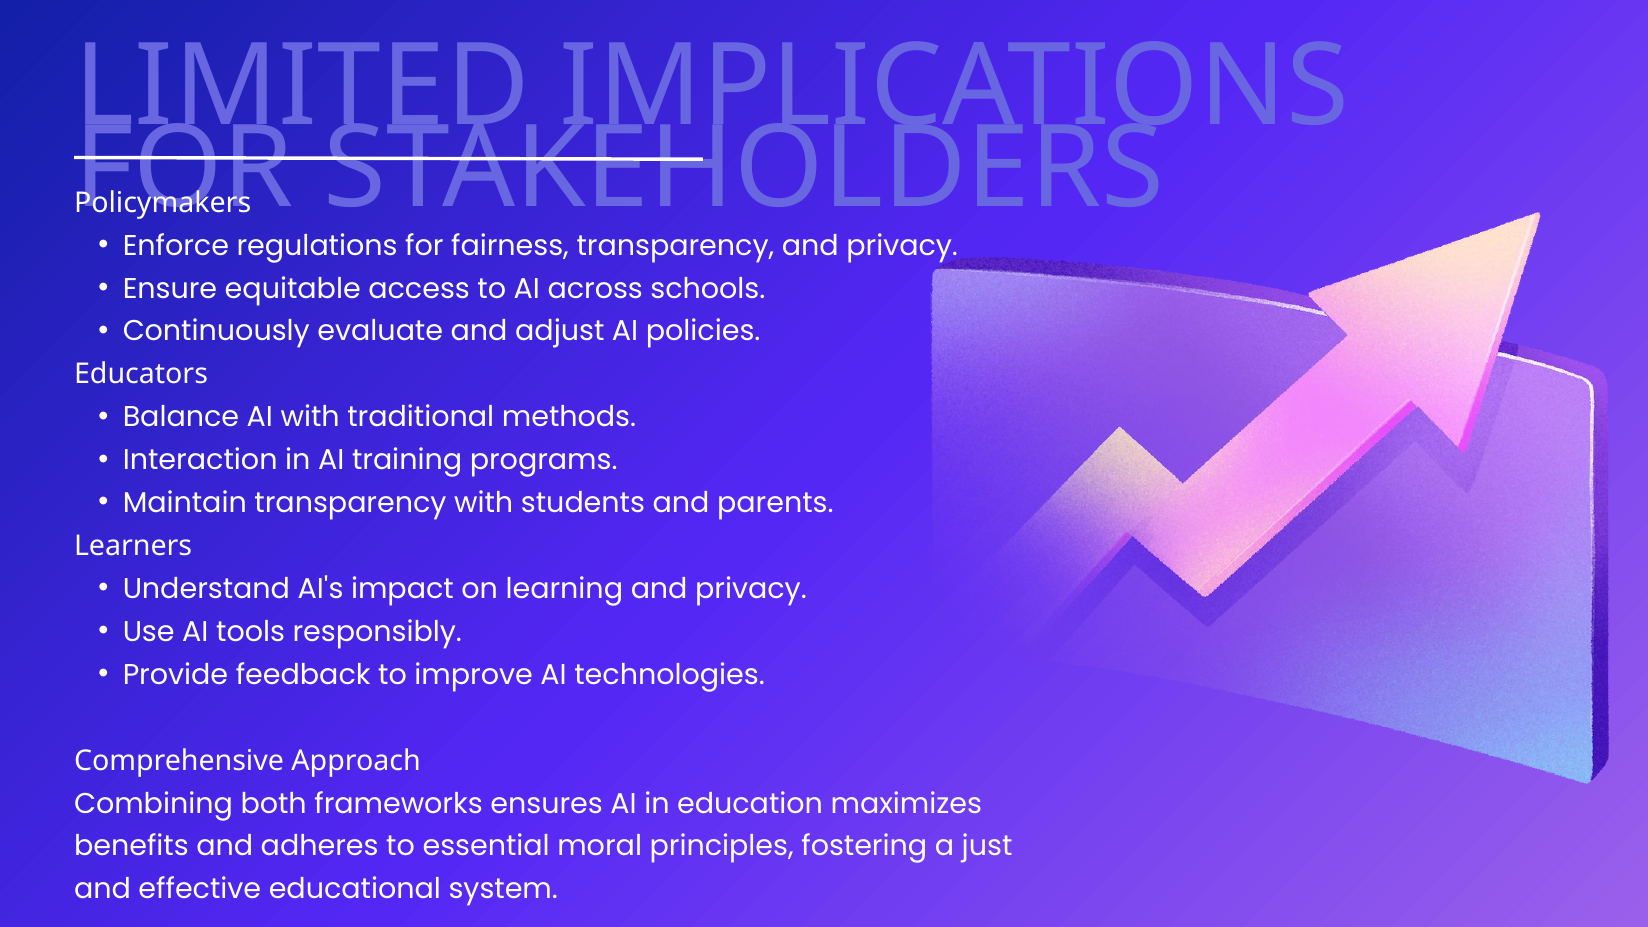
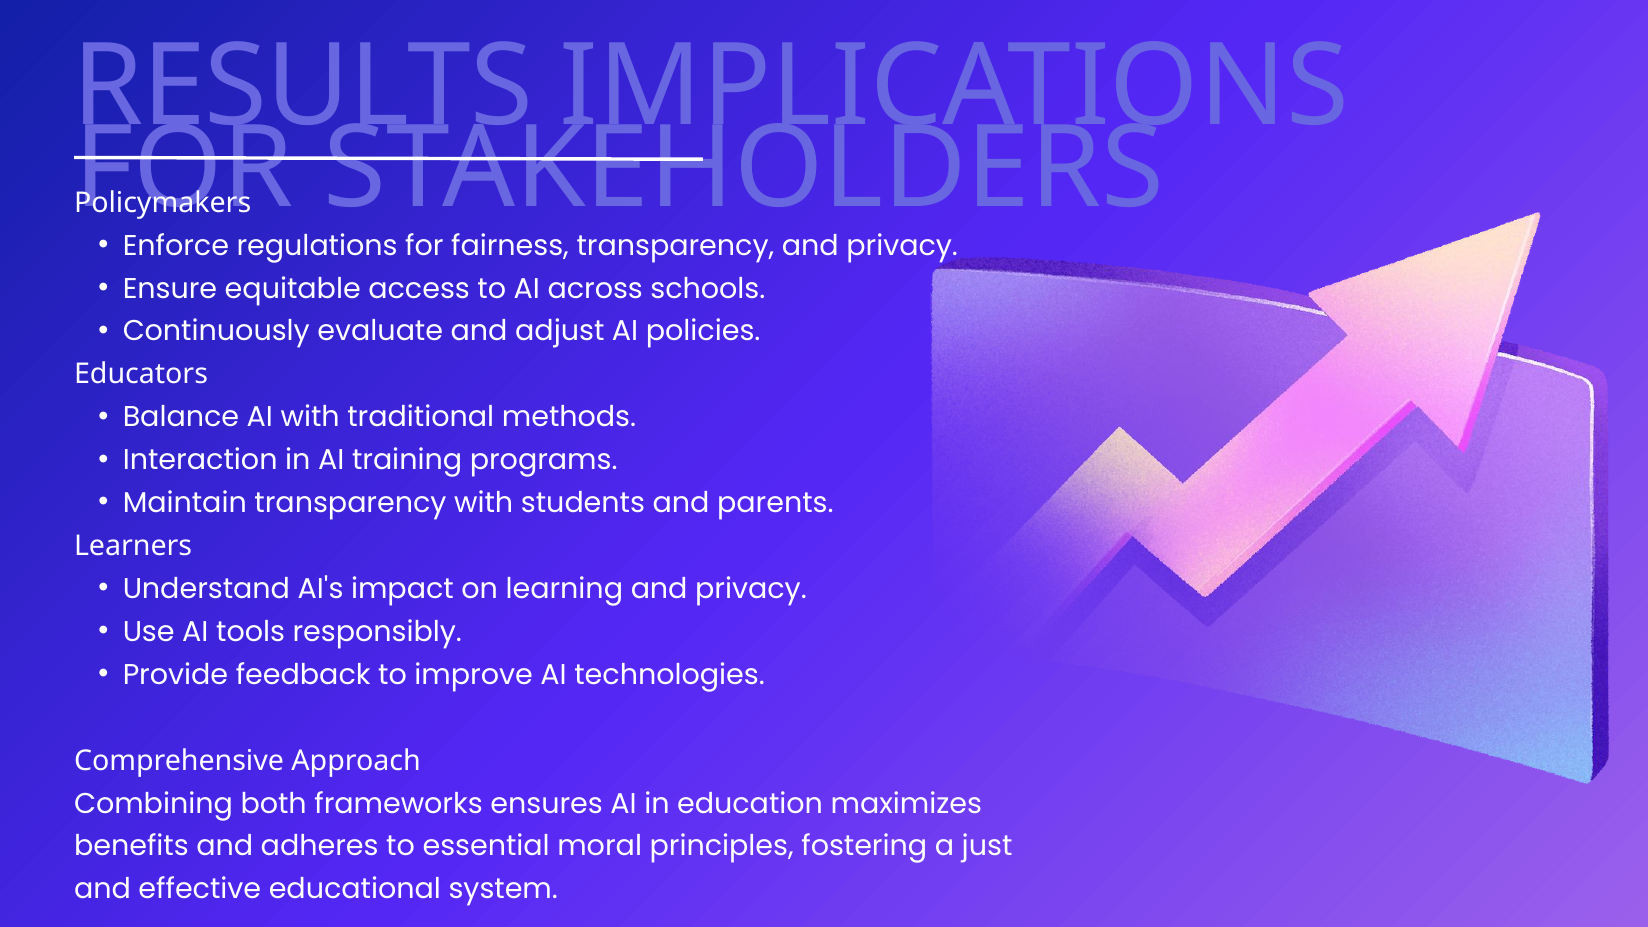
LIMITED: LIMITED -> RESULTS
